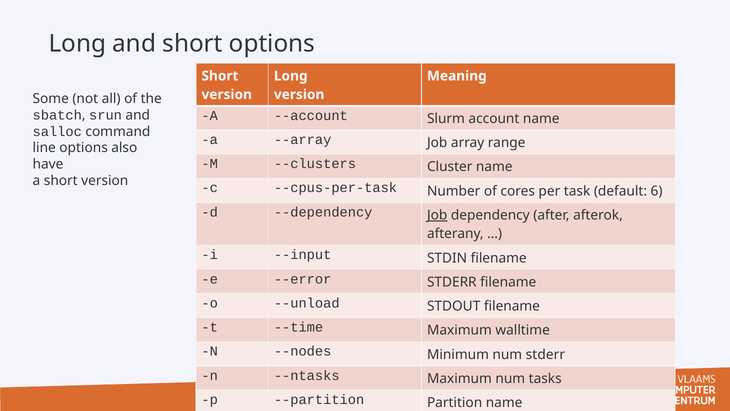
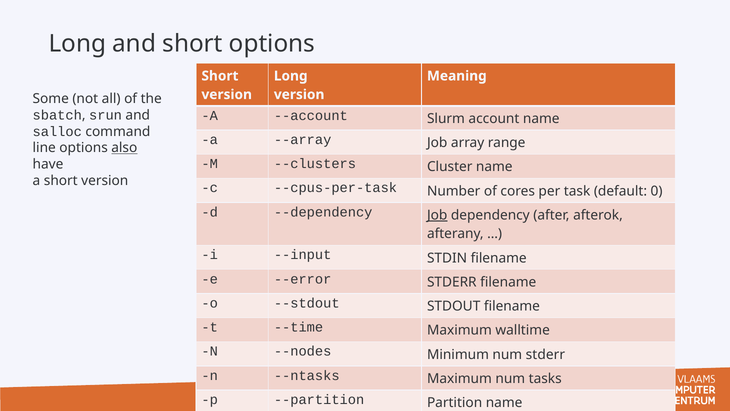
also underline: none -> present
6: 6 -> 0
--unload: --unload -> --stdout
